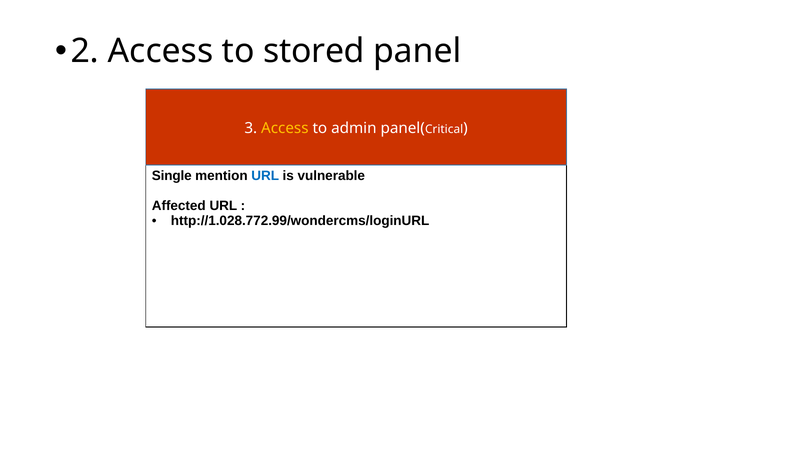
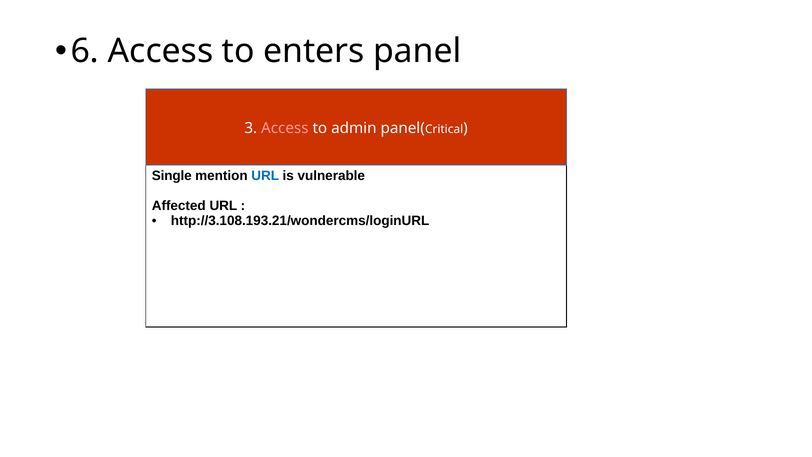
2: 2 -> 6
stored: stored -> enters
Access at (285, 128) colour: yellow -> pink
http://1.028.772.99/wondercms/loginURL: http://1.028.772.99/wondercms/loginURL -> http://3.108.193.21/wondercms/loginURL
